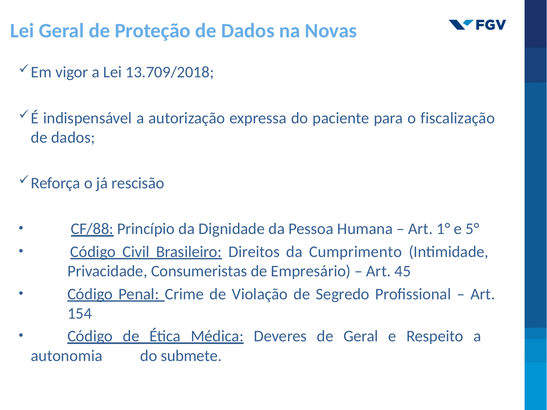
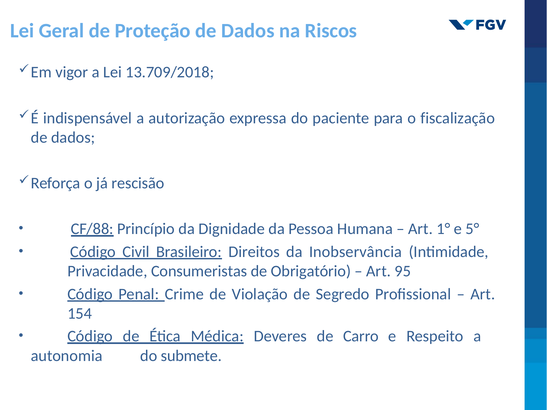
Novas: Novas -> Riscos
Cumprimento: Cumprimento -> Inobservância
Empresário: Empresário -> Obrigatório
45: 45 -> 95
de Geral: Geral -> Carro
